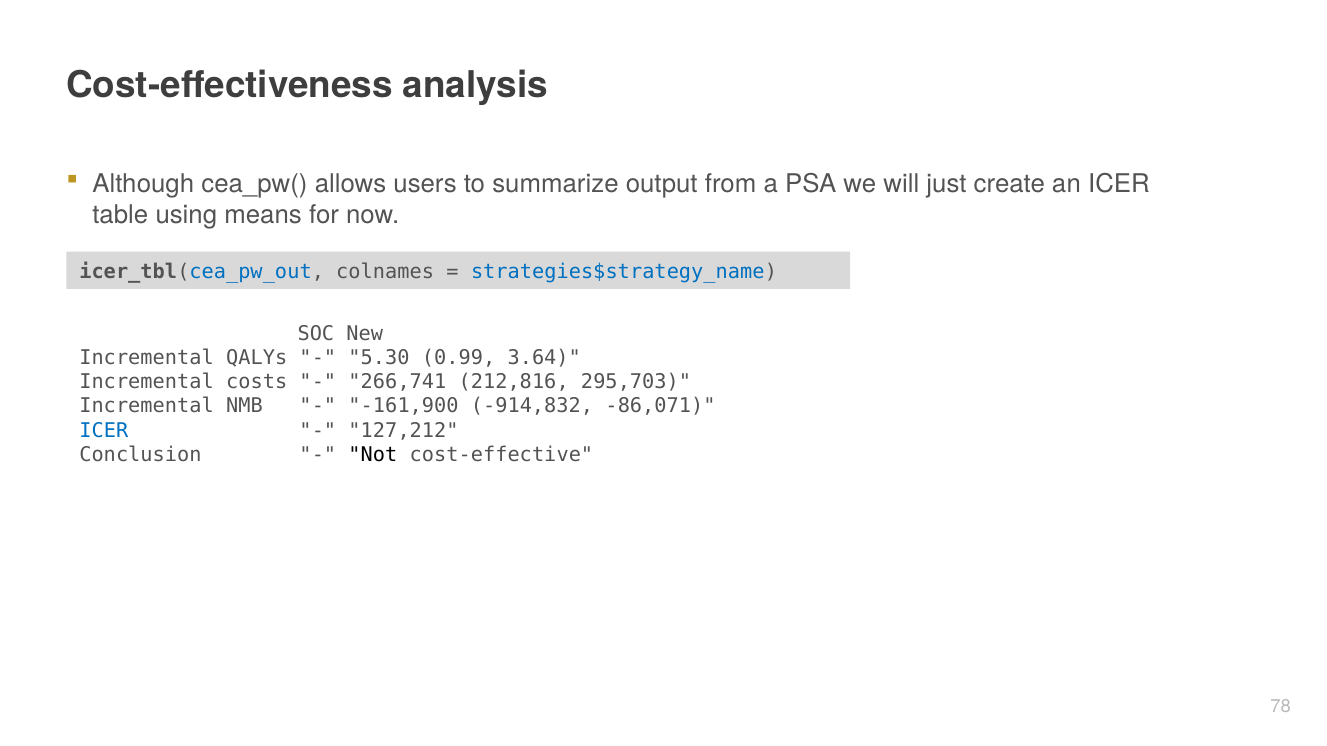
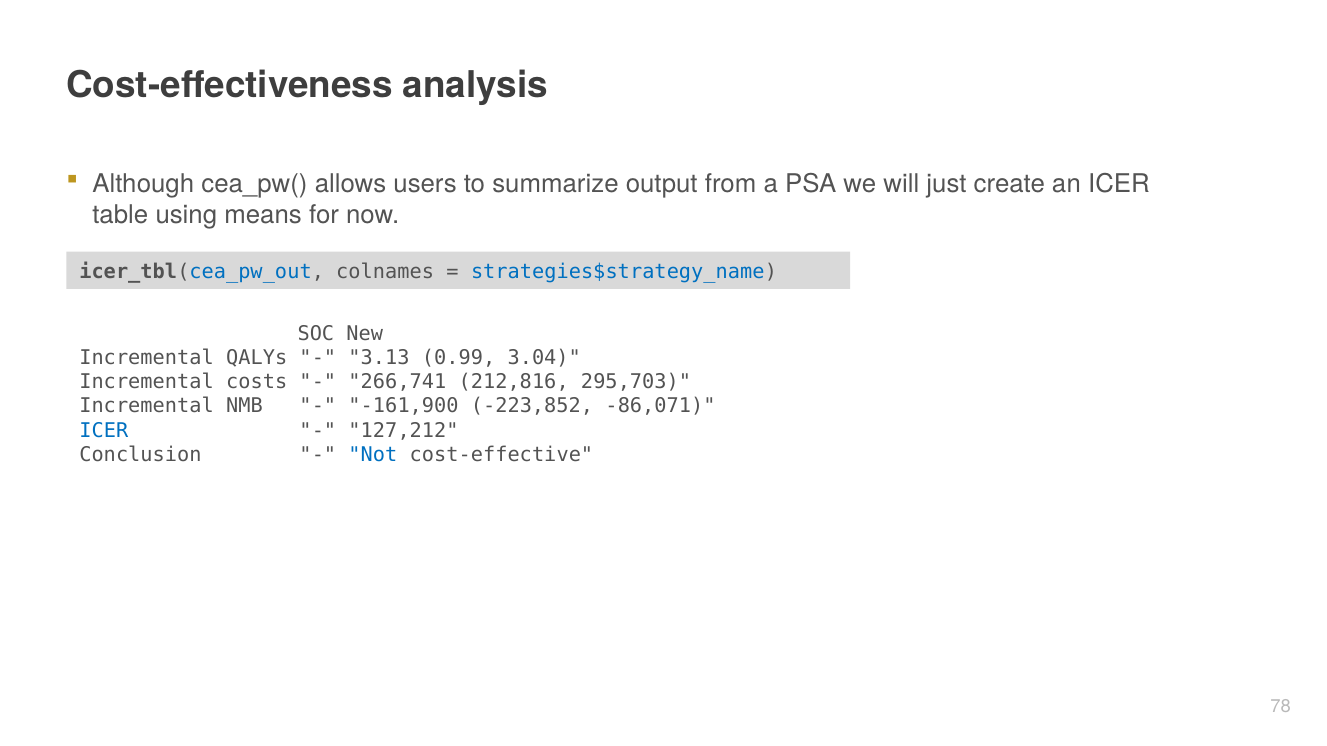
5.30: 5.30 -> 3.13
3.64: 3.64 -> 3.04
-914,832: -914,832 -> -223,852
Not colour: black -> blue
